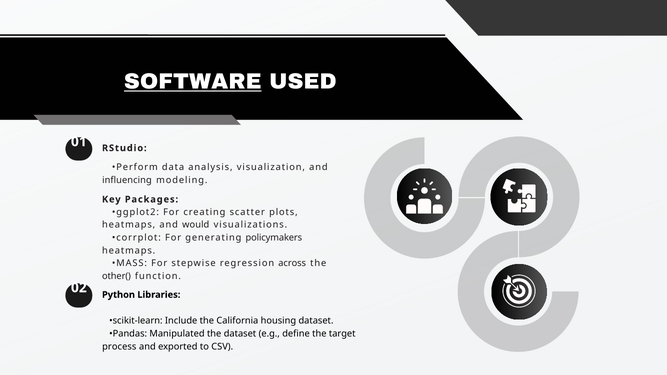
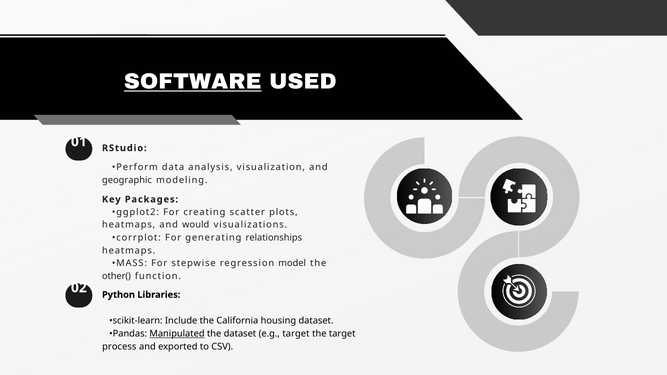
influencing: influencing -> geographic
policymakers: policymakers -> relationships
across: across -> model
Manipulated underline: none -> present
e.g define: define -> target
